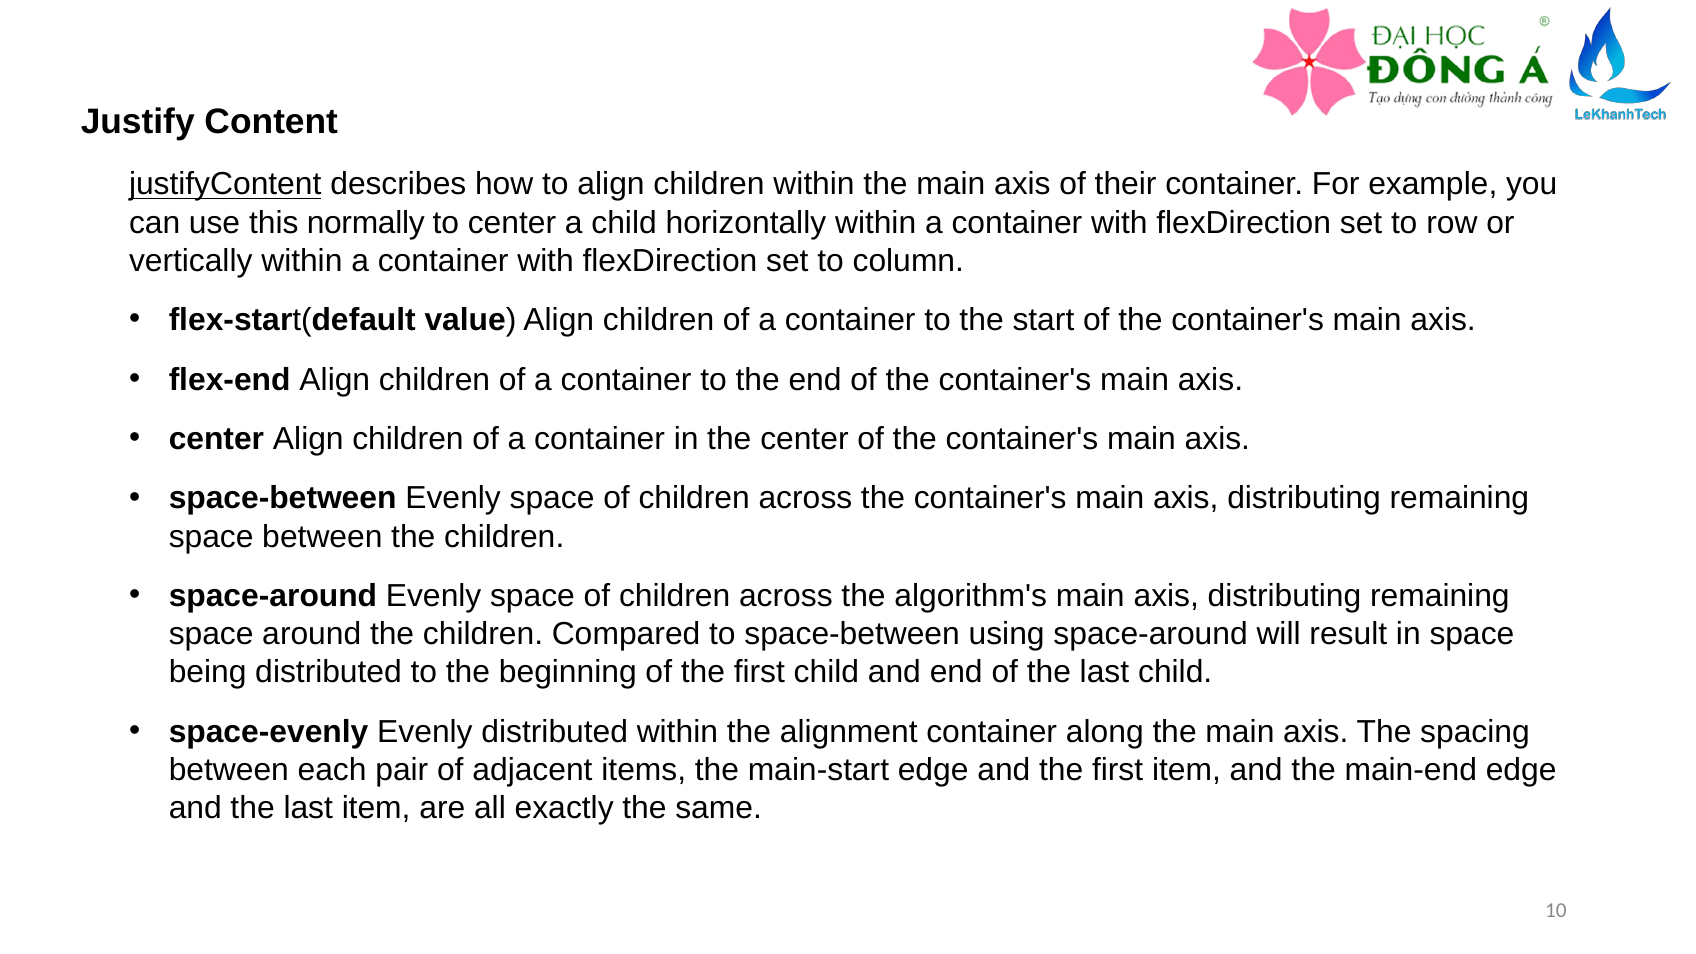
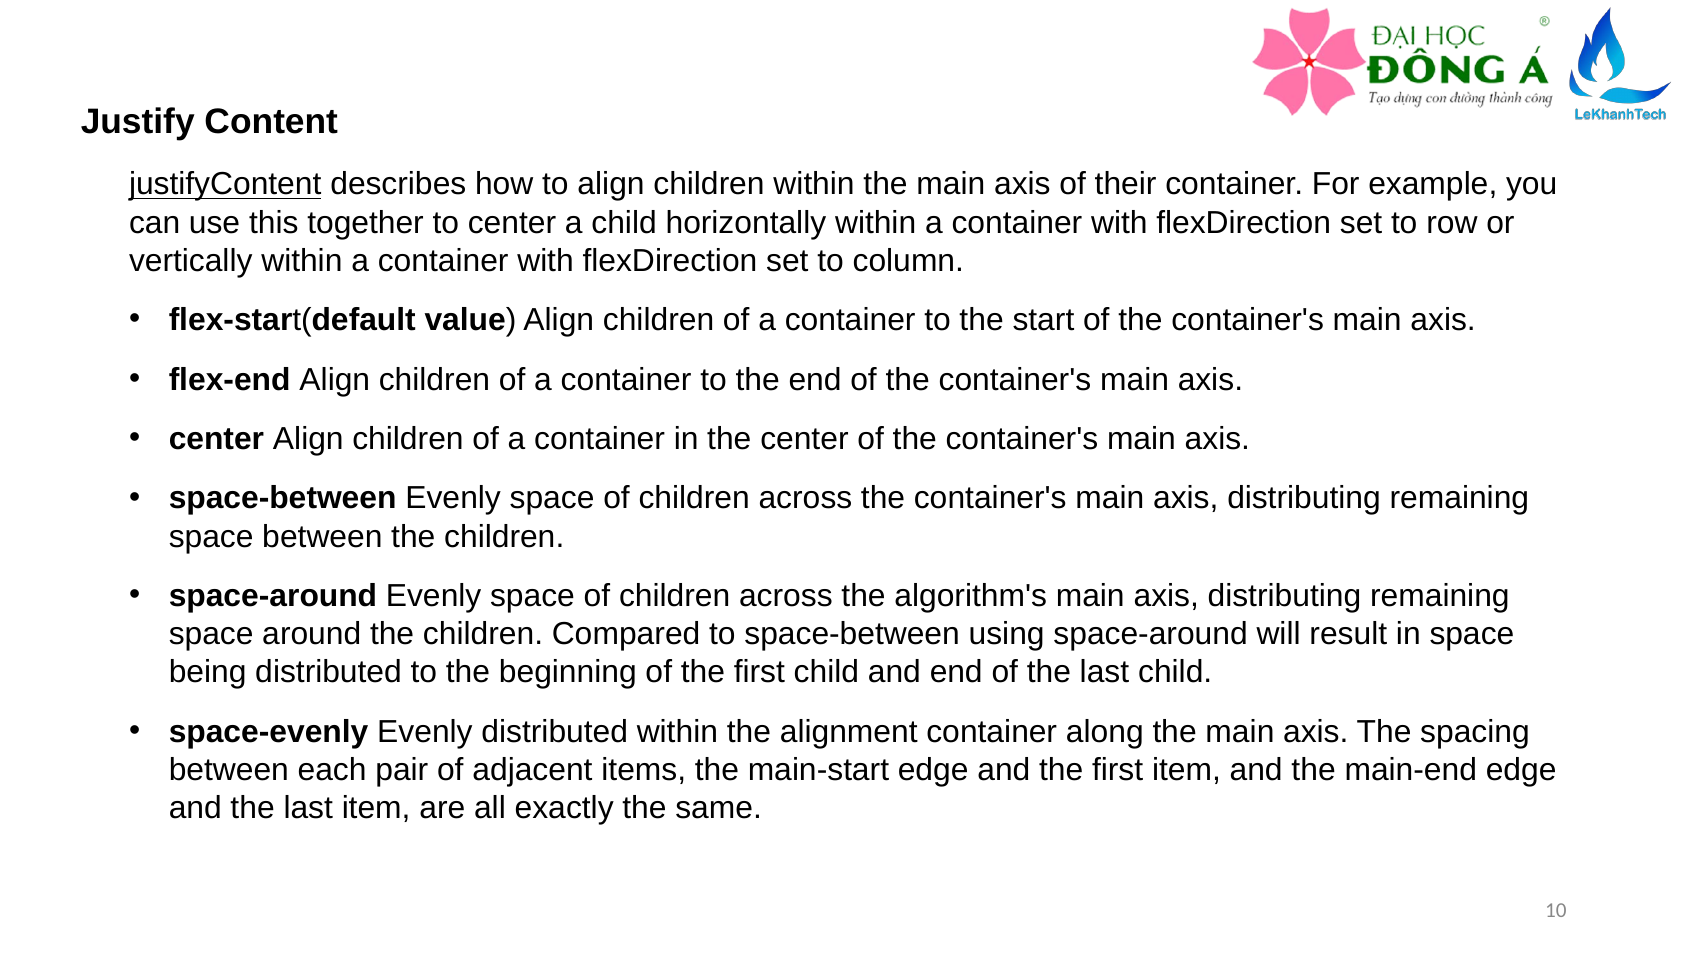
normally: normally -> together
